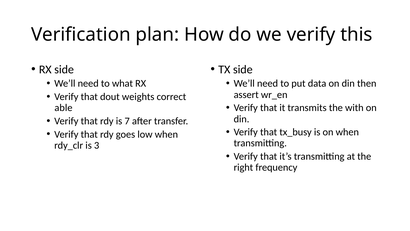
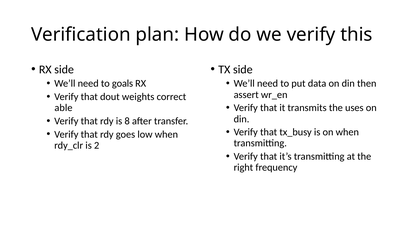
what: what -> goals
with: with -> uses
7: 7 -> 8
3: 3 -> 2
